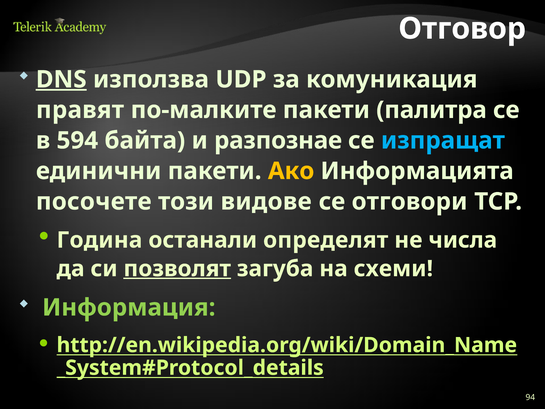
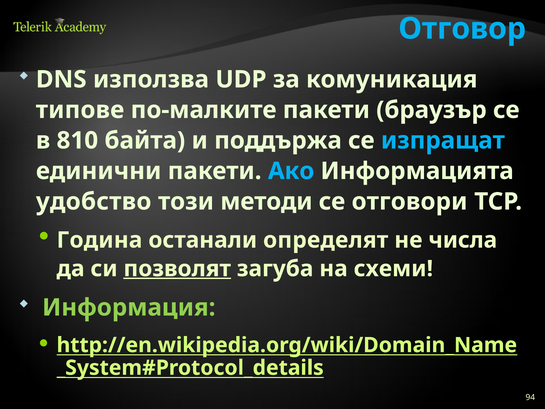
Отговор colour: white -> light blue
DNS underline: present -> none
правят: правят -> типове
палитра: палитра -> браузър
594: 594 -> 810
разпознае: разпознае -> поддържа
Ако colour: yellow -> light blue
посочете: посочете -> удобство
видове: видове -> методи
